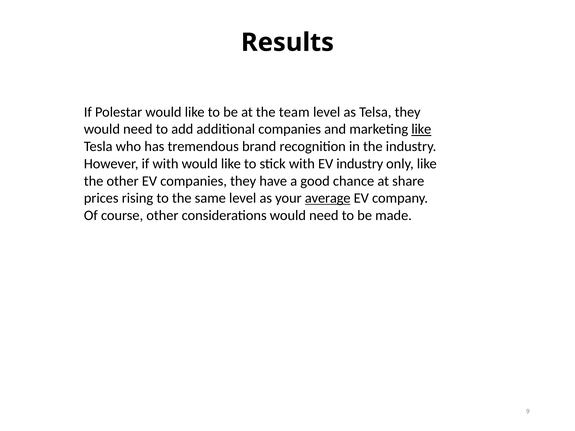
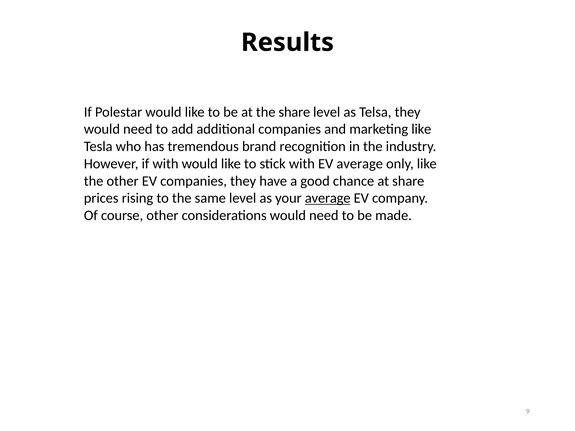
the team: team -> share
like at (421, 129) underline: present -> none
EV industry: industry -> average
